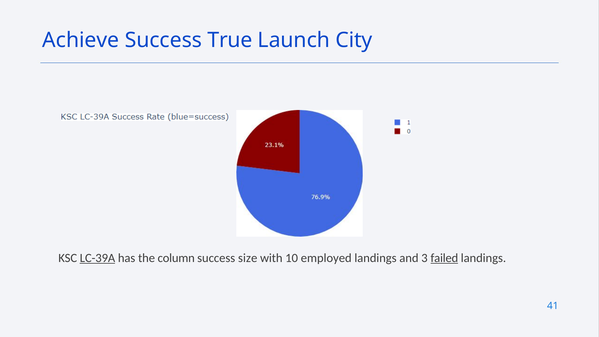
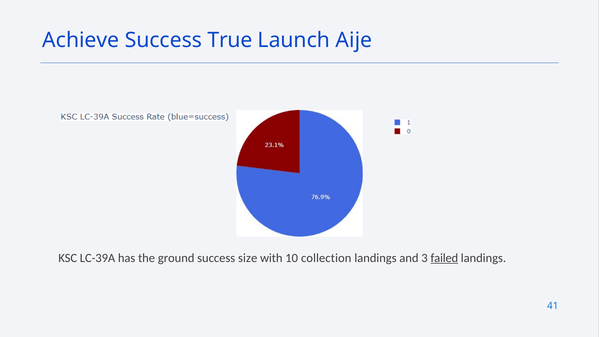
City: City -> Aije
LC-39A underline: present -> none
column: column -> ground
employed: employed -> collection
